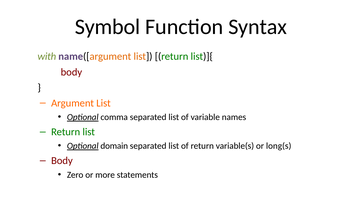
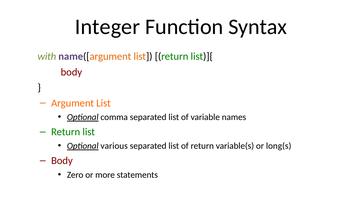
Symbol: Symbol -> Integer
domain: domain -> various
